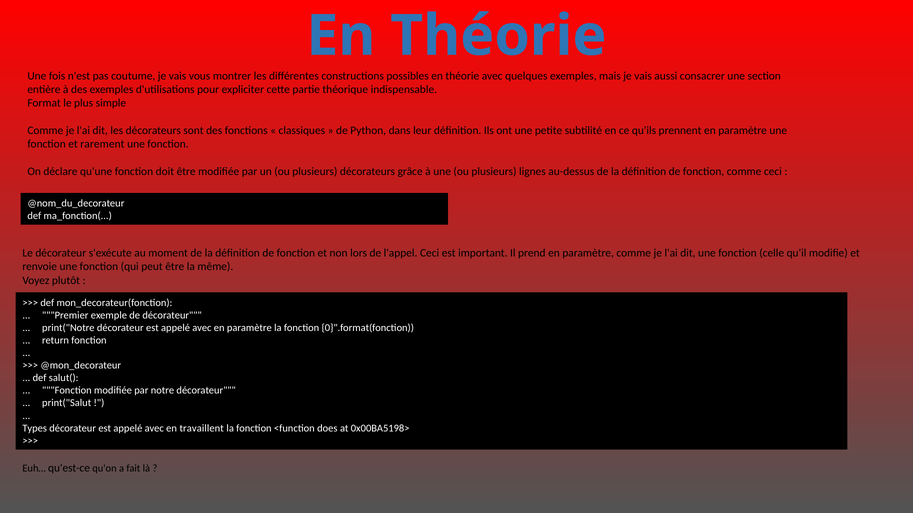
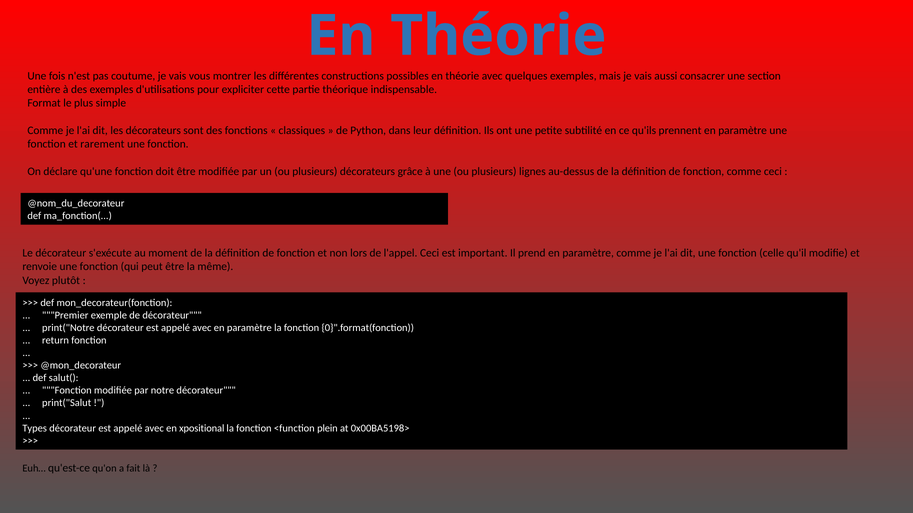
travaillent: travaillent -> xpositional
does: does -> plein
